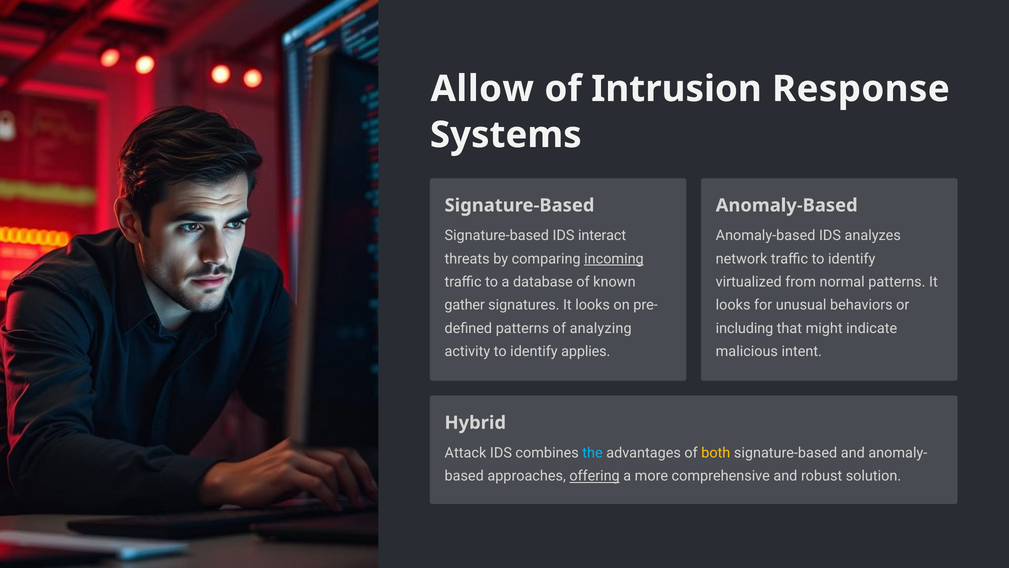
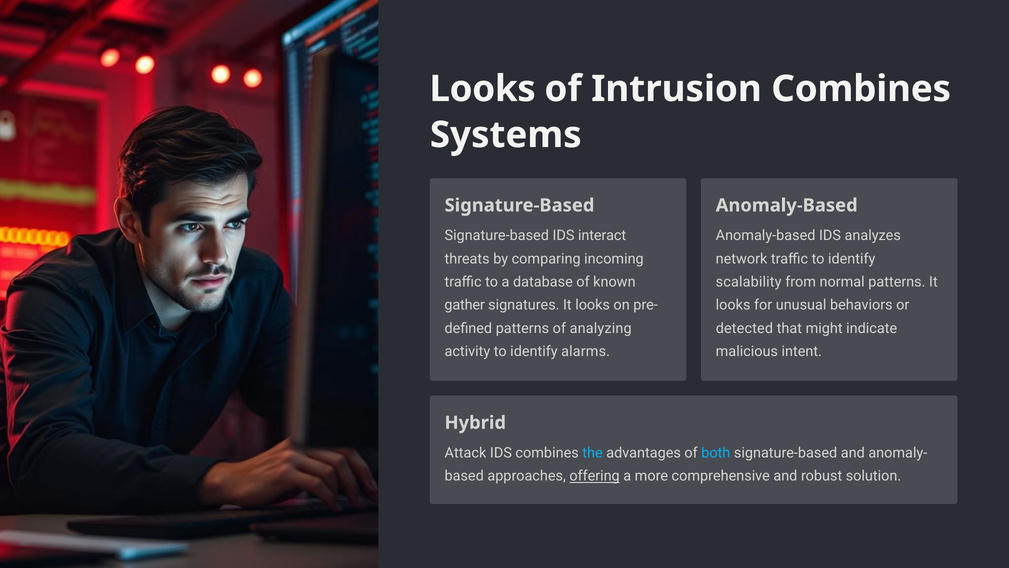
Allow at (482, 89): Allow -> Looks
Intrusion Response: Response -> Combines
incoming underline: present -> none
virtualized: virtualized -> scalability
including: including -> detected
applies: applies -> alarms
both colour: yellow -> light blue
